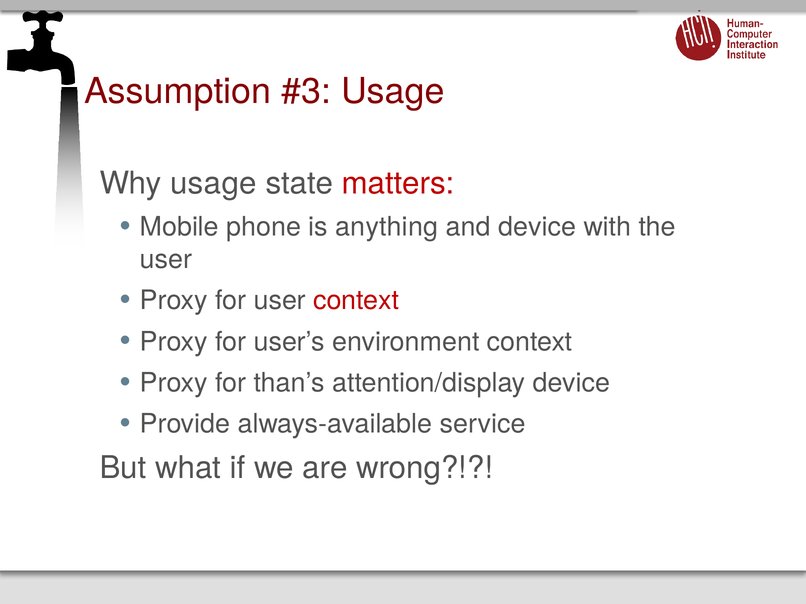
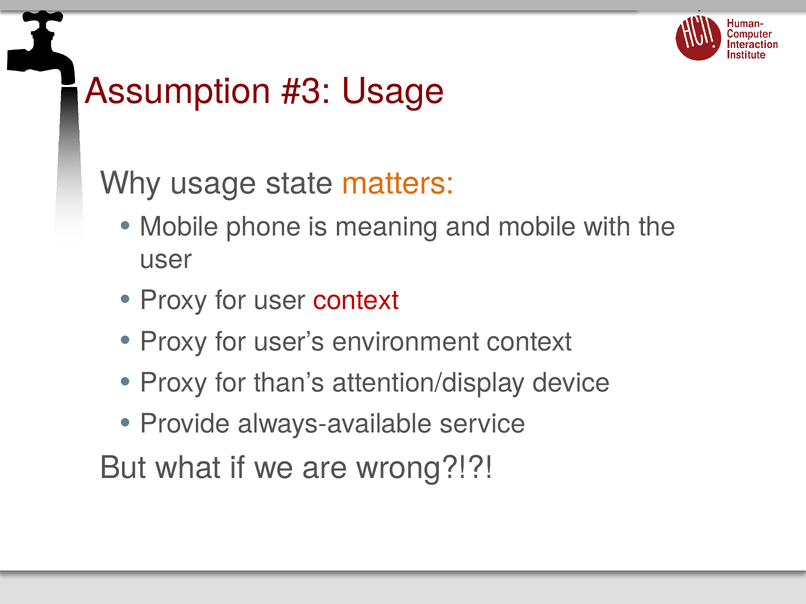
matters colour: red -> orange
anything: anything -> meaning
and device: device -> mobile
